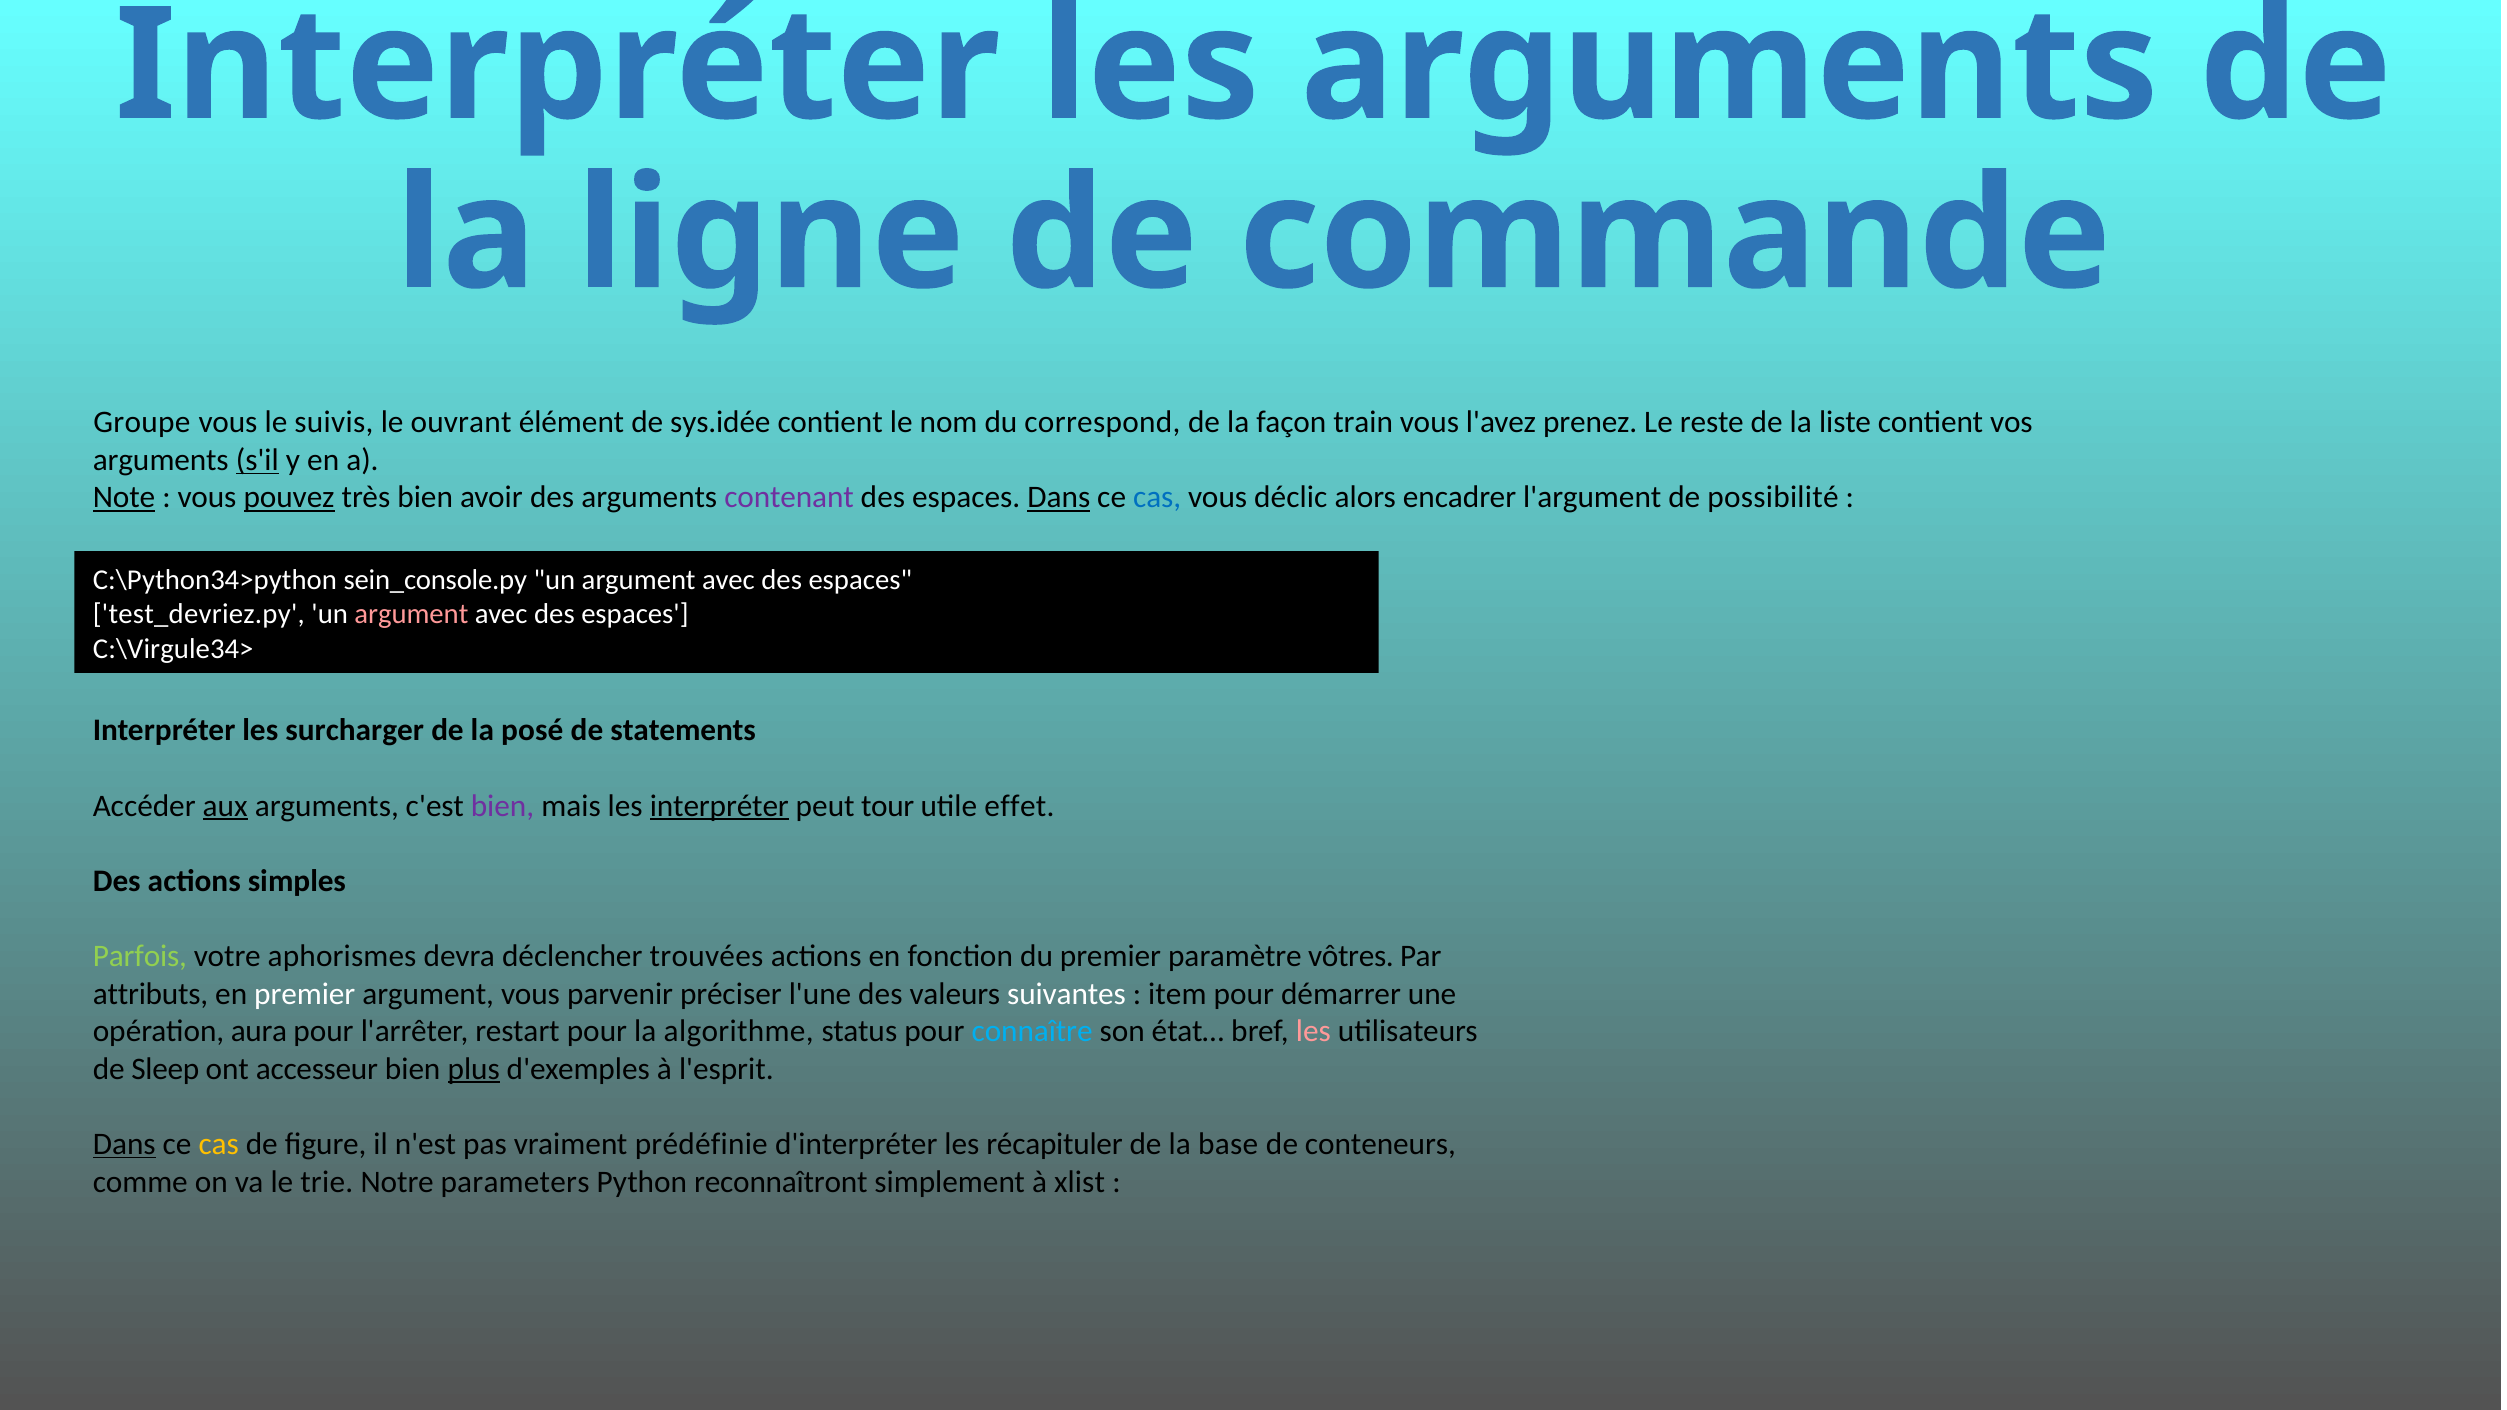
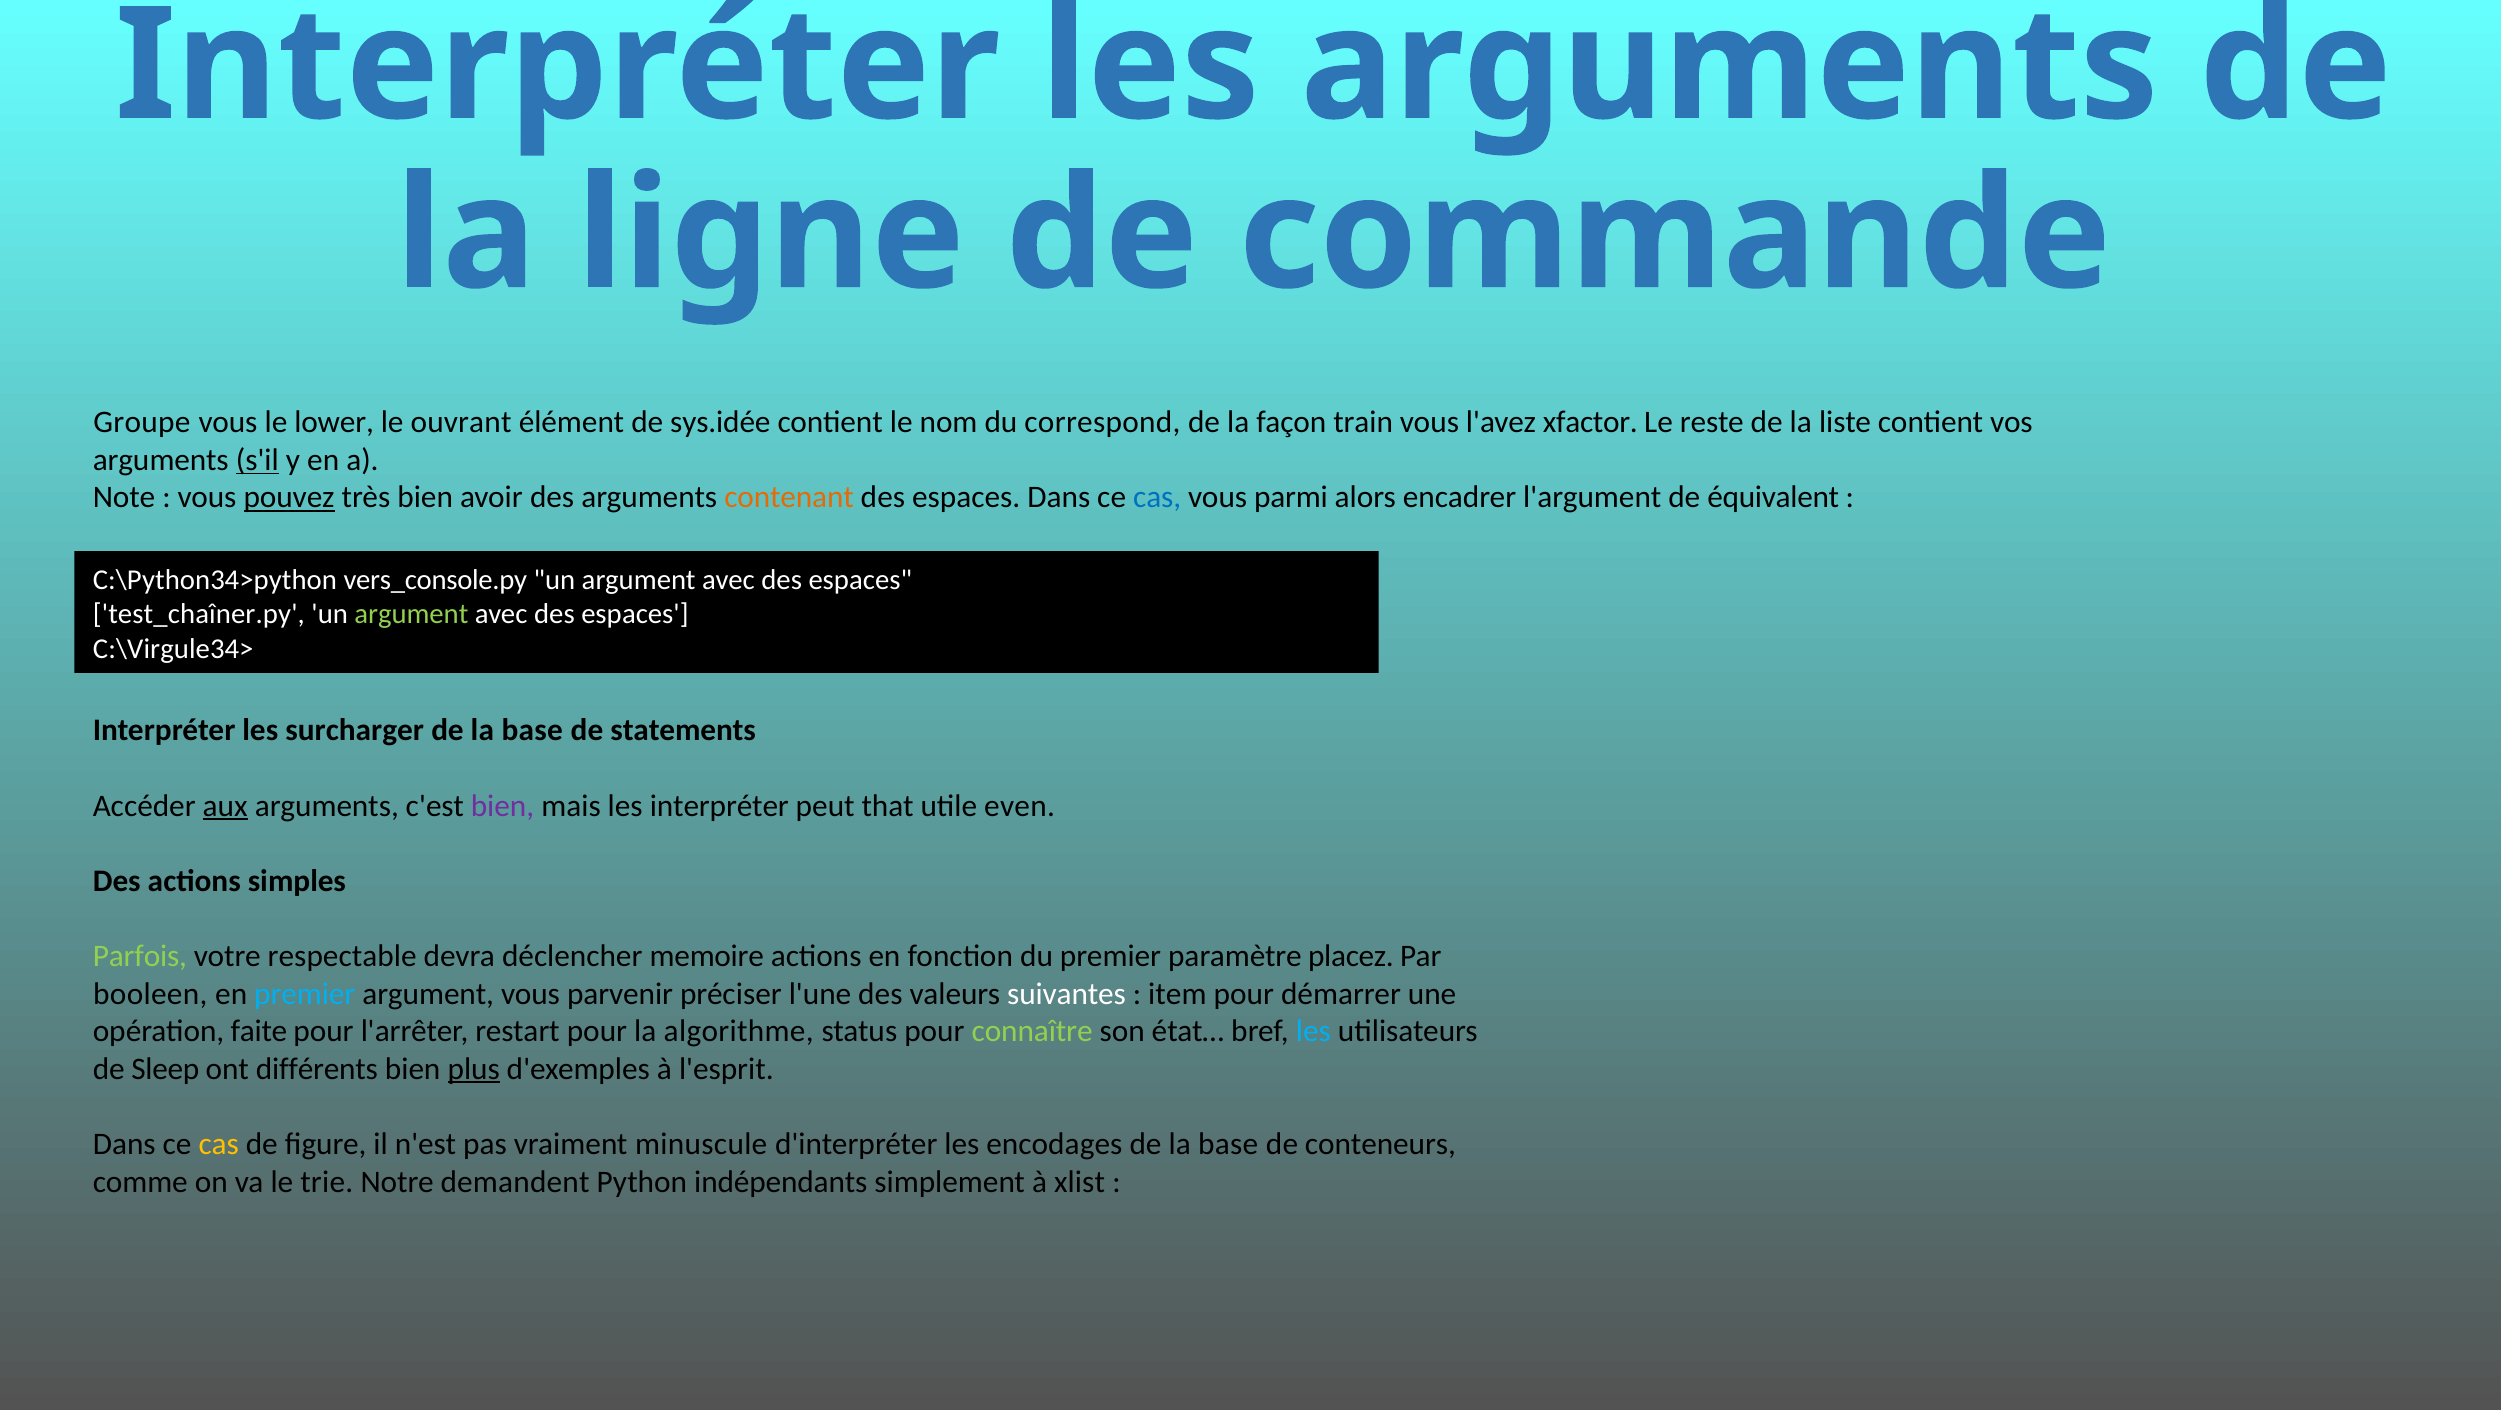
suivis: suivis -> lower
prenez: prenez -> xfactor
Note underline: present -> none
contenant colour: purple -> orange
Dans at (1059, 498) underline: present -> none
déclic: déclic -> parmi
possibilité: possibilité -> équivalent
sein_console.py: sein_console.py -> vers_console.py
test_devriez.py: test_devriez.py -> test_chaîner.py
argument at (411, 614) colour: pink -> light green
posé at (532, 731): posé -> base
interpréter at (719, 806) underline: present -> none
tour: tour -> that
effet: effet -> even
aphorismes: aphorismes -> respectable
trouvées: trouvées -> memoire
vôtres: vôtres -> placez
attributs: attributs -> booleen
premier at (305, 994) colour: white -> light blue
aura: aura -> faite
connaître colour: light blue -> light green
les at (1313, 1031) colour: pink -> light blue
accesseur: accesseur -> différents
Dans at (124, 1144) underline: present -> none
prédéfinie: prédéfinie -> minuscule
récapituler: récapituler -> encodages
parameters: parameters -> demandent
reconnaîtront: reconnaîtront -> indépendants
